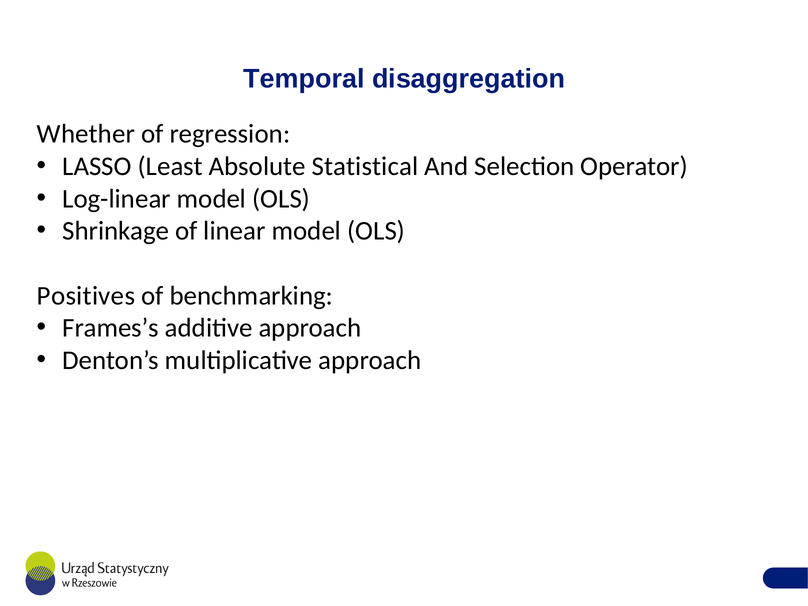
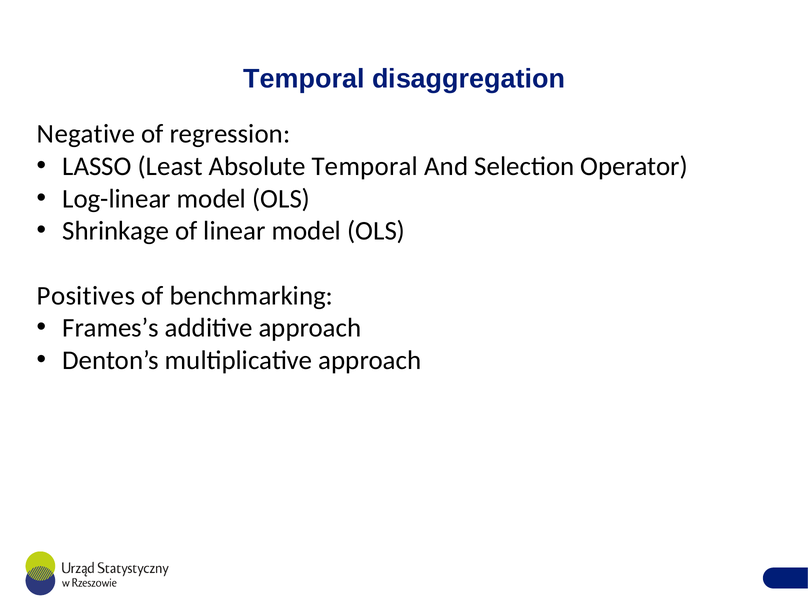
Whether: Whether -> Negative
Absolute Statistical: Statistical -> Temporal
